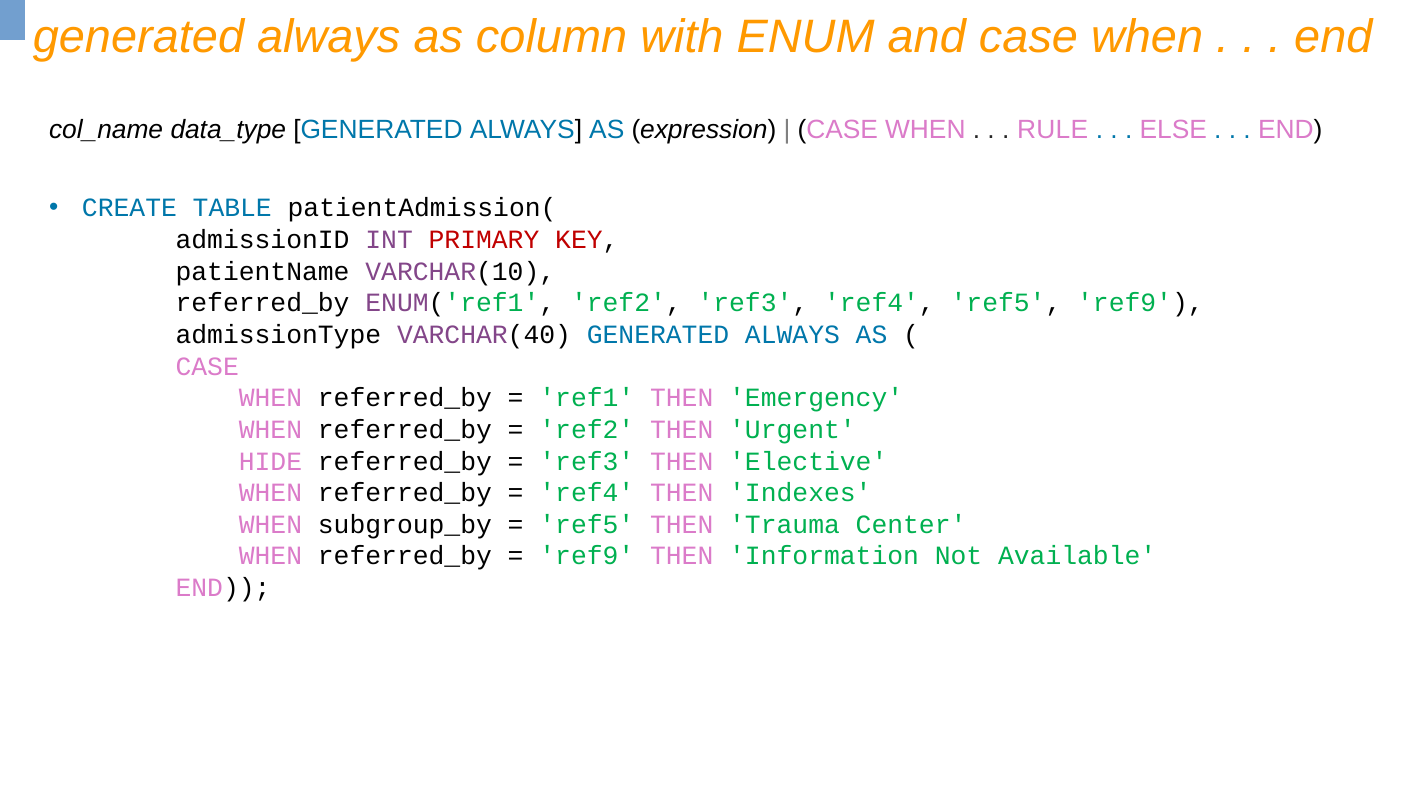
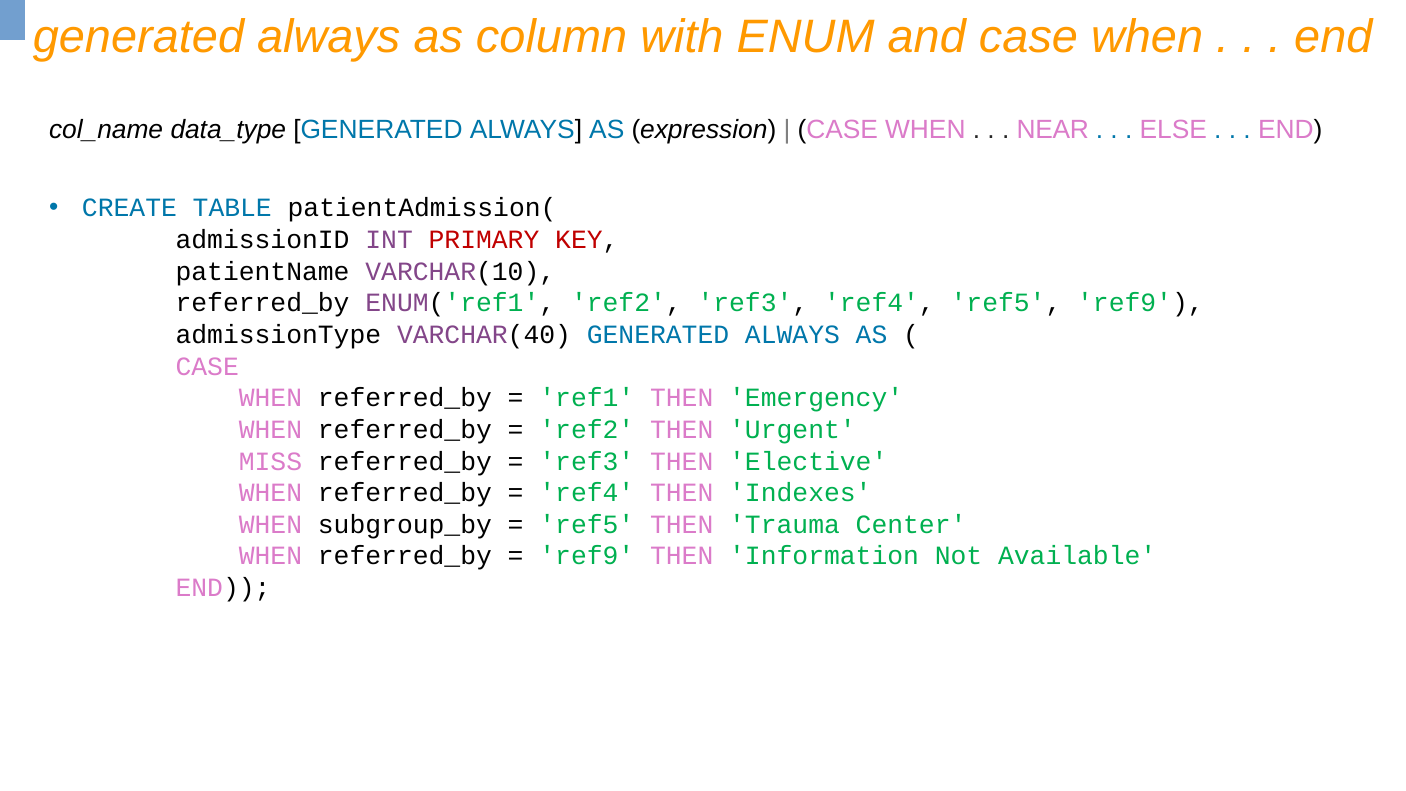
RULE: RULE -> NEAR
HIDE: HIDE -> MISS
